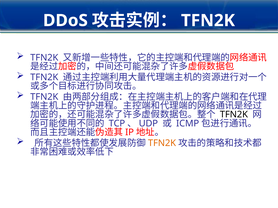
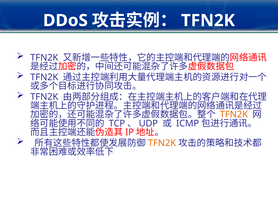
TFN2K at (234, 115) colour: black -> orange
